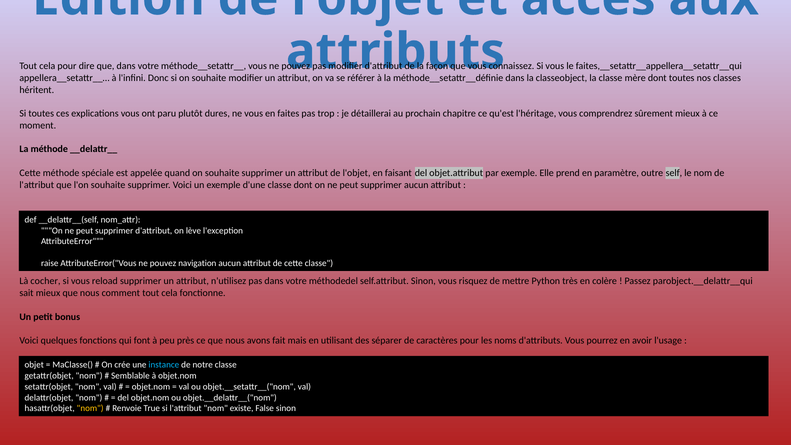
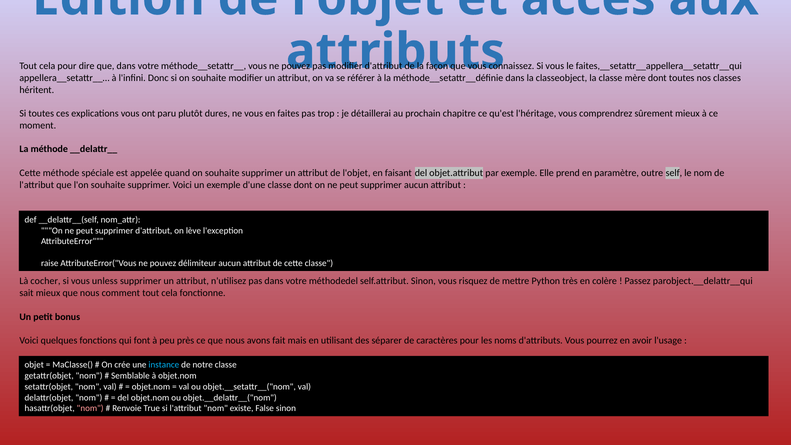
navigation: navigation -> délimiteur
reload: reload -> unless
nom at (90, 408) colour: yellow -> pink
